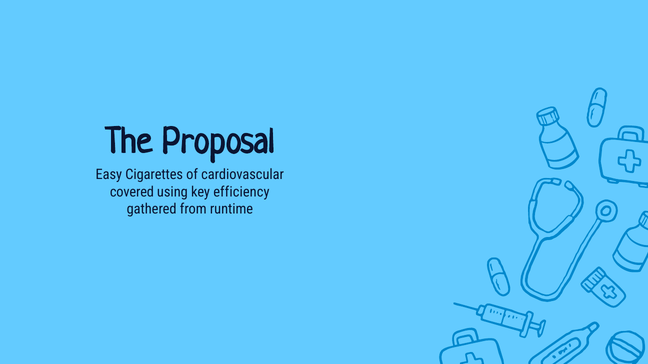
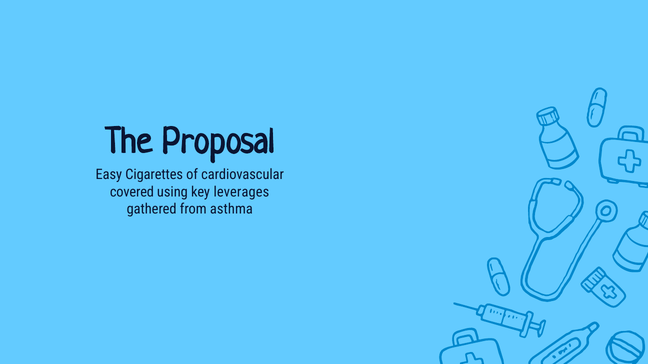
efficiency: efficiency -> leverages
runtime: runtime -> asthma
